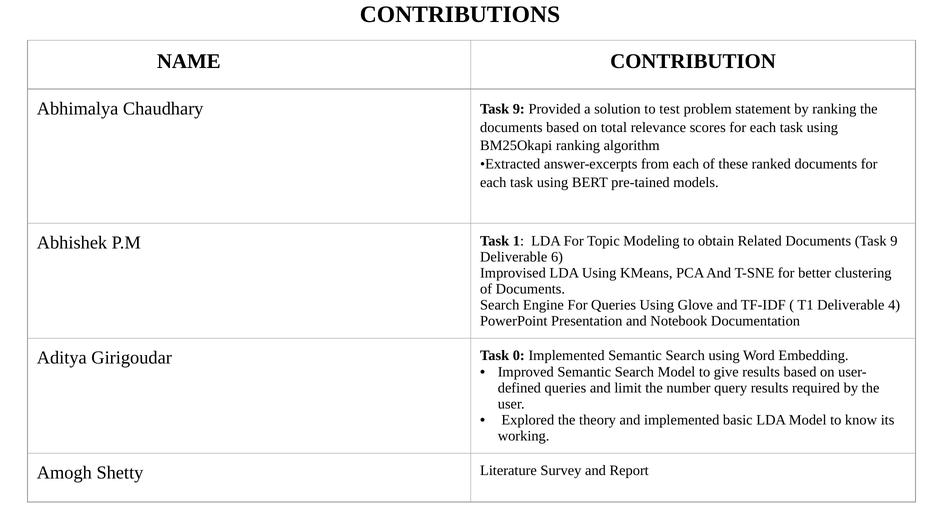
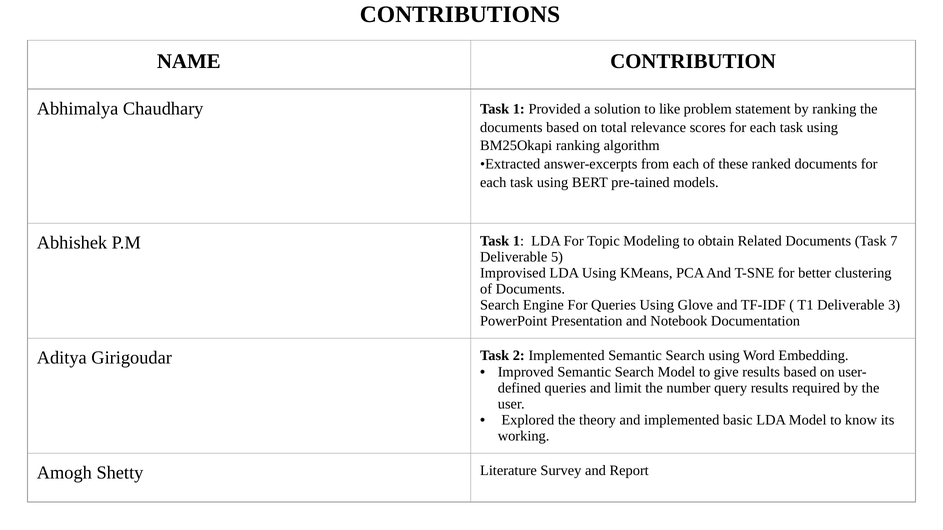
Chaudhary Task 9: 9 -> 1
test: test -> like
Documents Task 9: 9 -> 7
6: 6 -> 5
4: 4 -> 3
0: 0 -> 2
